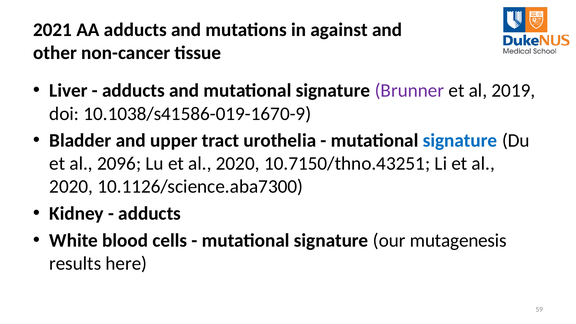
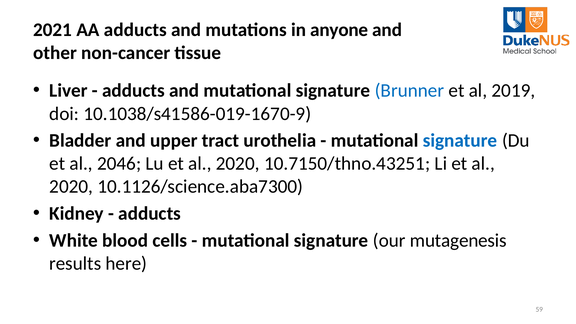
against: against -> anyone
Brunner colour: purple -> blue
2096: 2096 -> 2046
